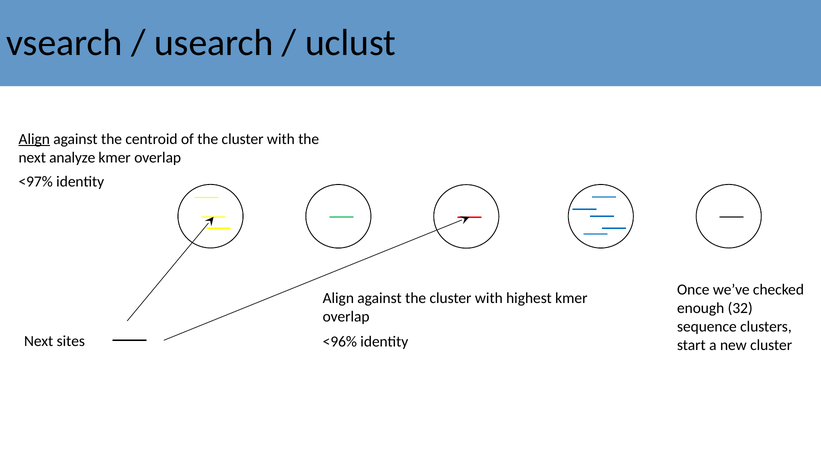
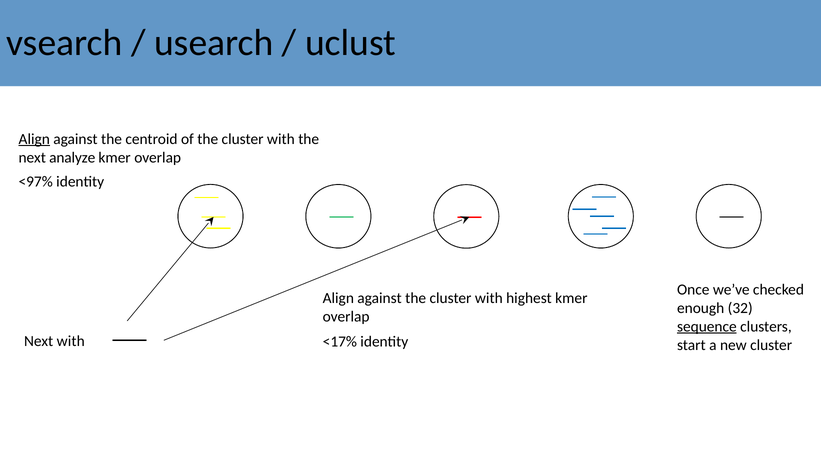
sequence underline: none -> present
Next sites: sites -> with
<96%: <96% -> <17%
